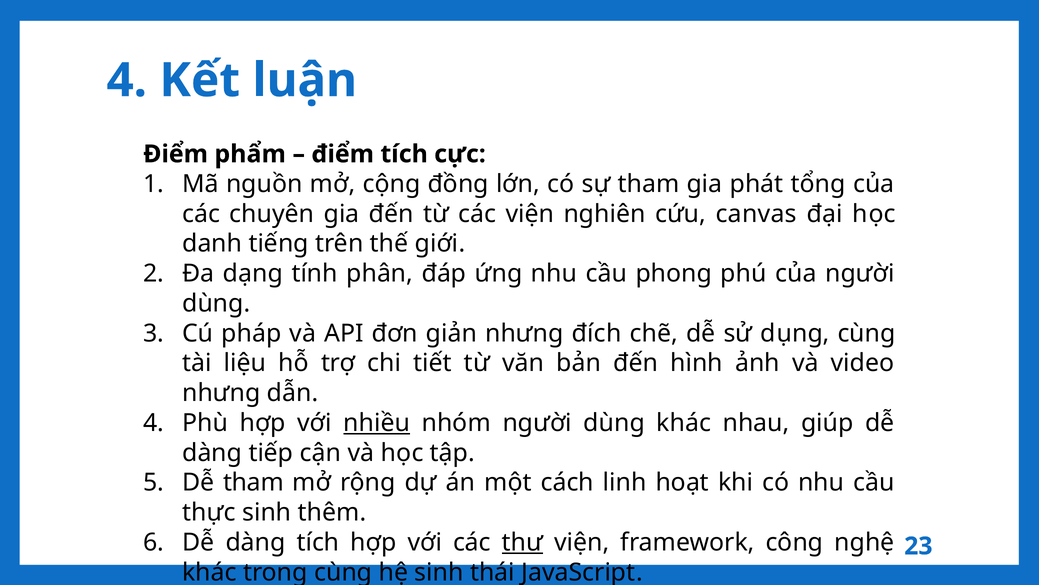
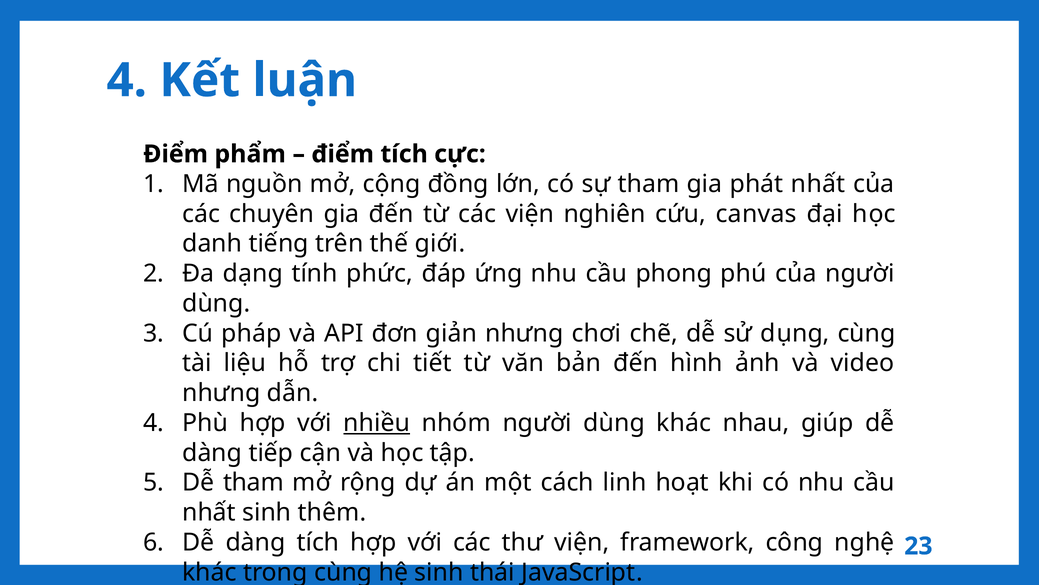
phát tổng: tổng -> nhất
phân: phân -> phức
đích: đích -> chơi
thực at (209, 512): thực -> nhất
thư underline: present -> none
